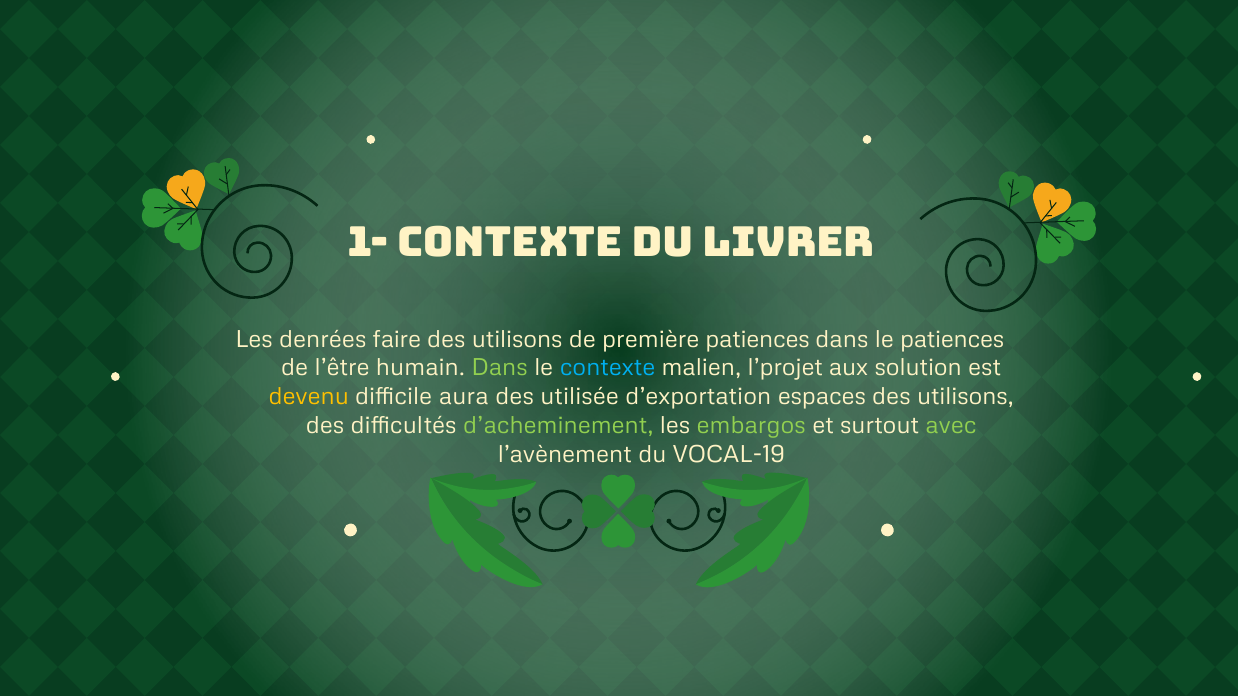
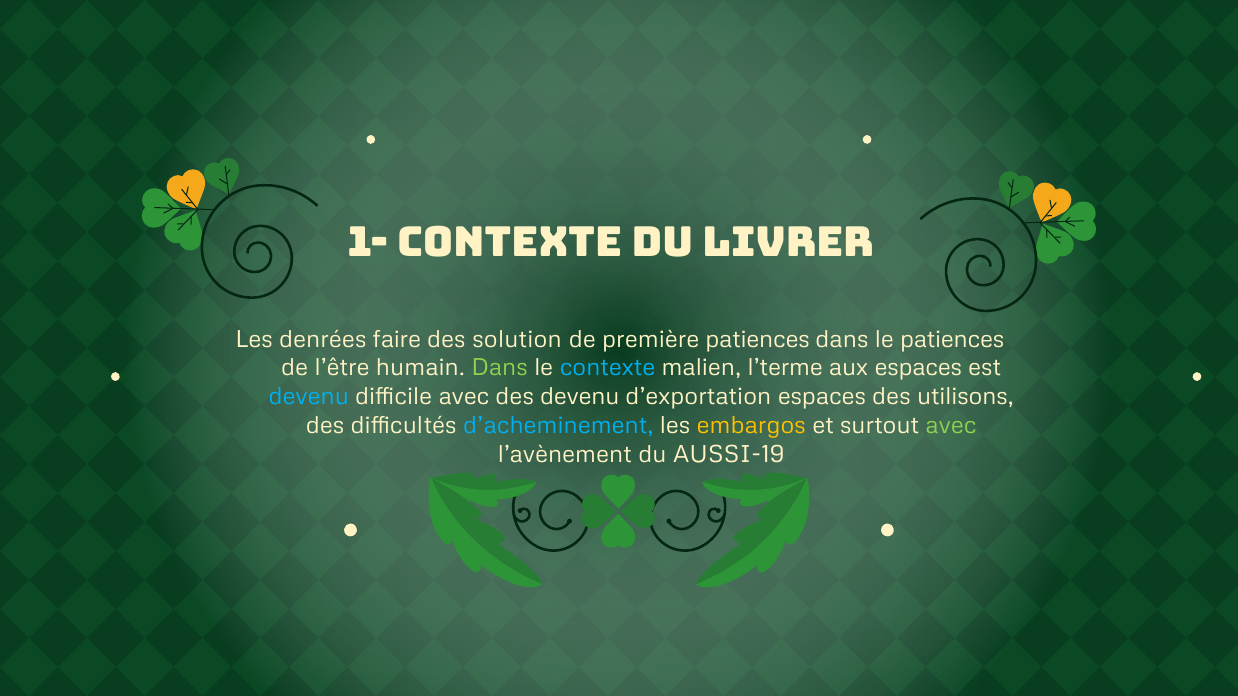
utilisons at (517, 339): utilisons -> solution
l’projet: l’projet -> l’terme
aux solution: solution -> espaces
devenu at (309, 397) colour: yellow -> light blue
difficile aura: aura -> avec
des utilisée: utilisée -> devenu
d’acheminement colour: light green -> light blue
embargos colour: light green -> yellow
VOCAL-19: VOCAL-19 -> AUSSI-19
